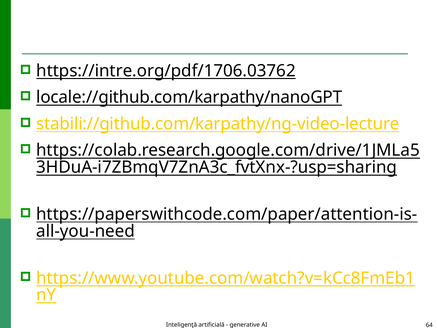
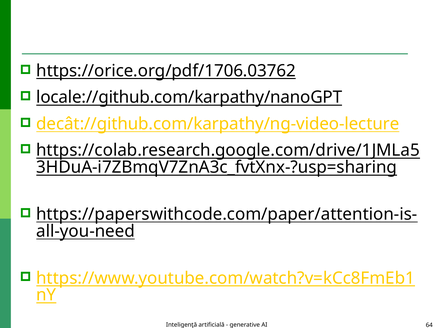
https://intre.org/pdf/1706.03762: https://intre.org/pdf/1706.03762 -> https://orice.org/pdf/1706.03762
stabili://github.com/karpathy/ng-video-lecture: stabili://github.com/karpathy/ng-video-lecture -> decât://github.com/karpathy/ng-video-lecture
